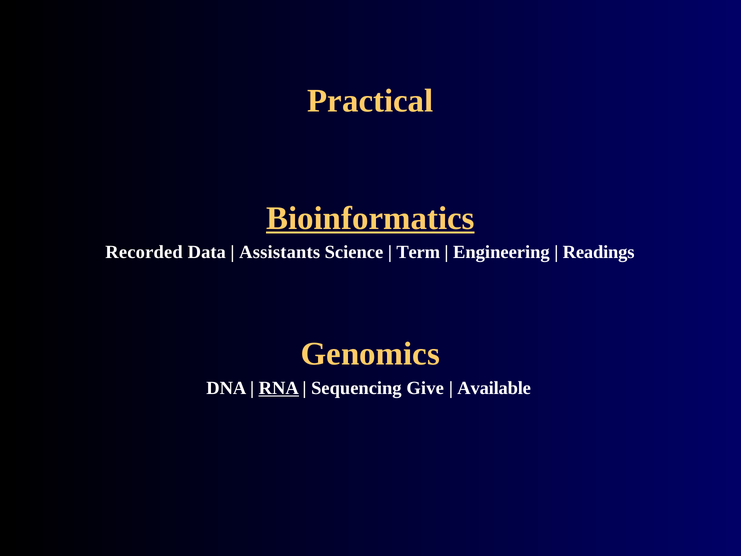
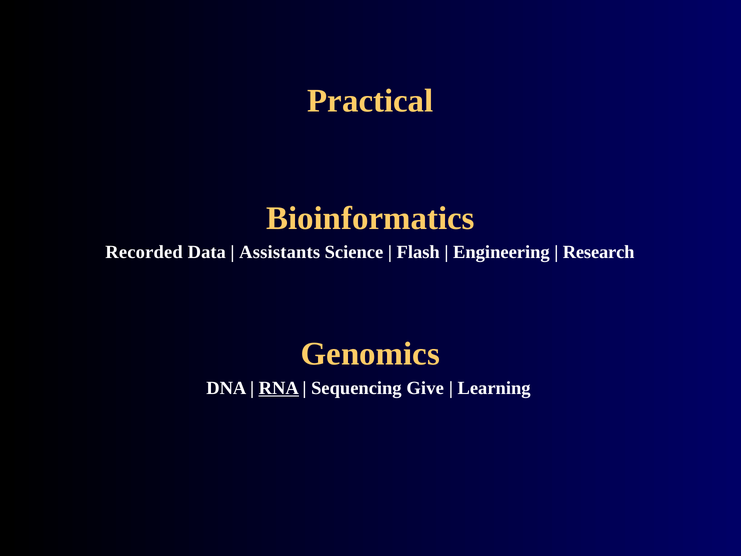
Bioinformatics underline: present -> none
Term: Term -> Flash
Readings: Readings -> Research
Available: Available -> Learning
